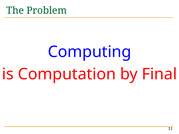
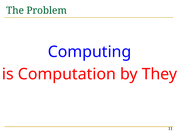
Final: Final -> They
